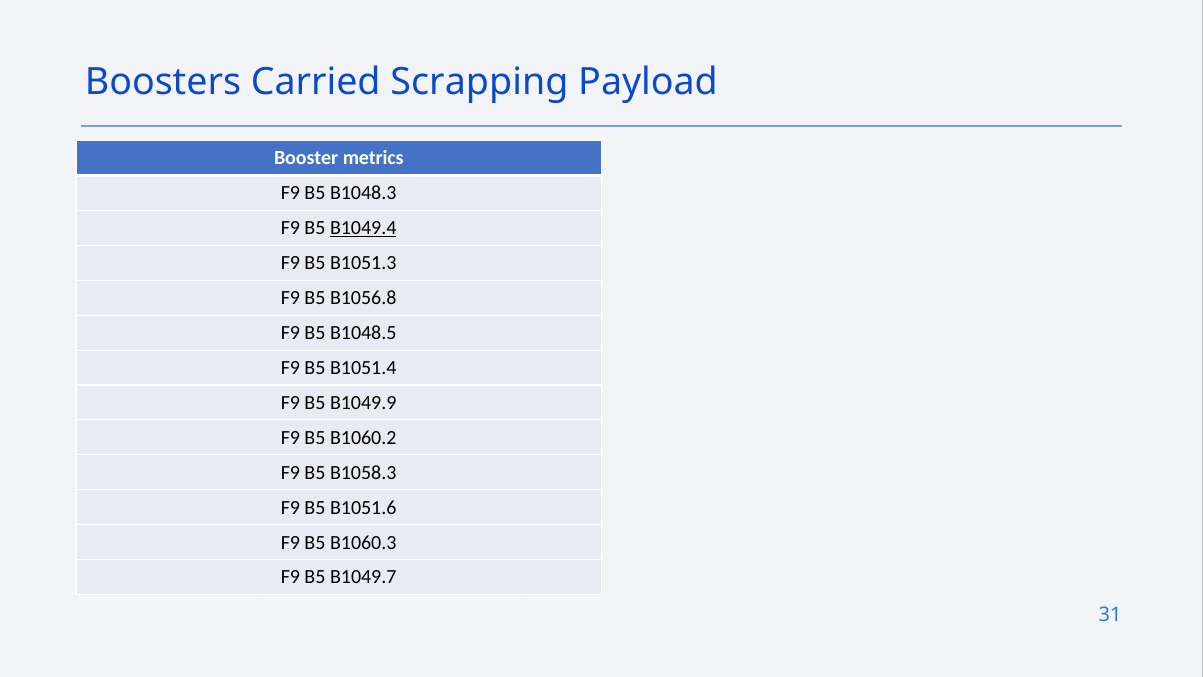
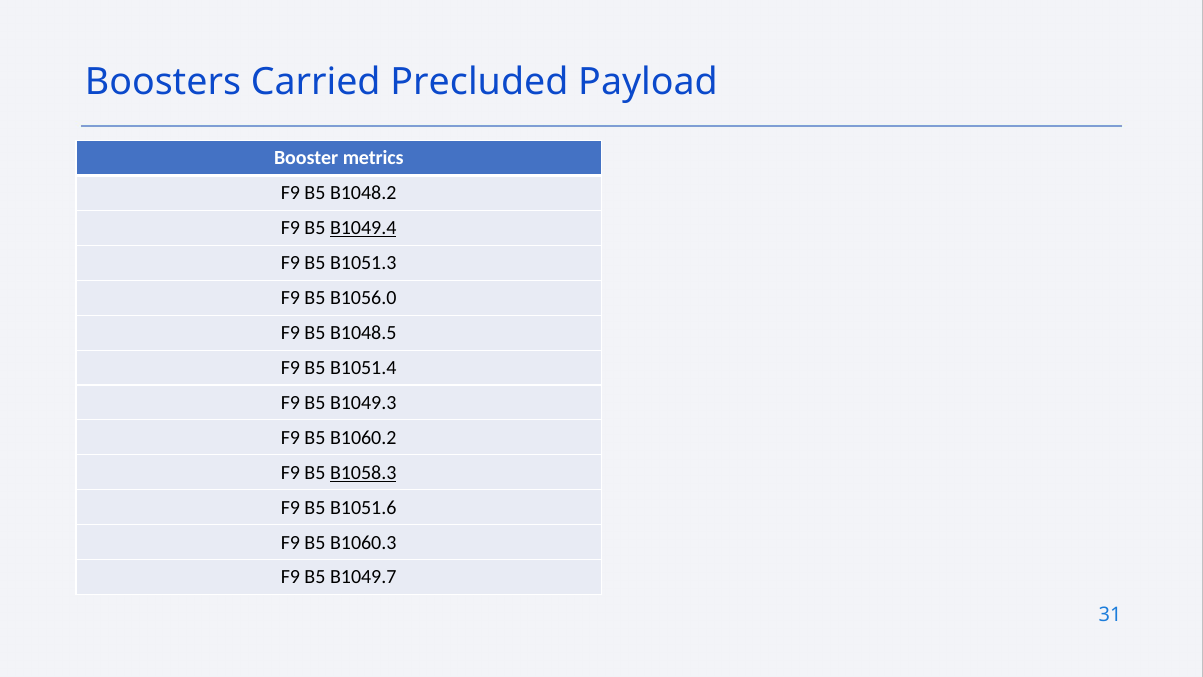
Scrapping: Scrapping -> Precluded
B1048.3: B1048.3 -> B1048.2
B1056.8: B1056.8 -> B1056.0
B1049.9: B1049.9 -> B1049.3
B1058.3 underline: none -> present
